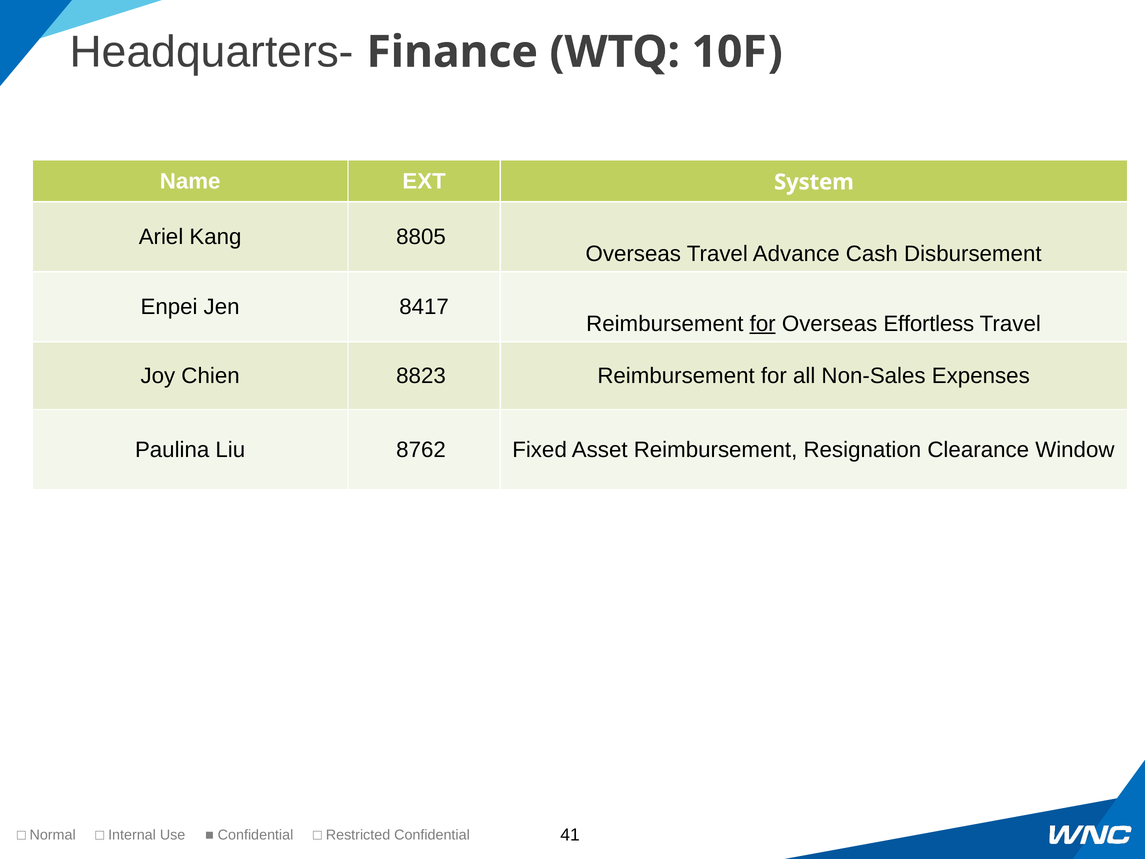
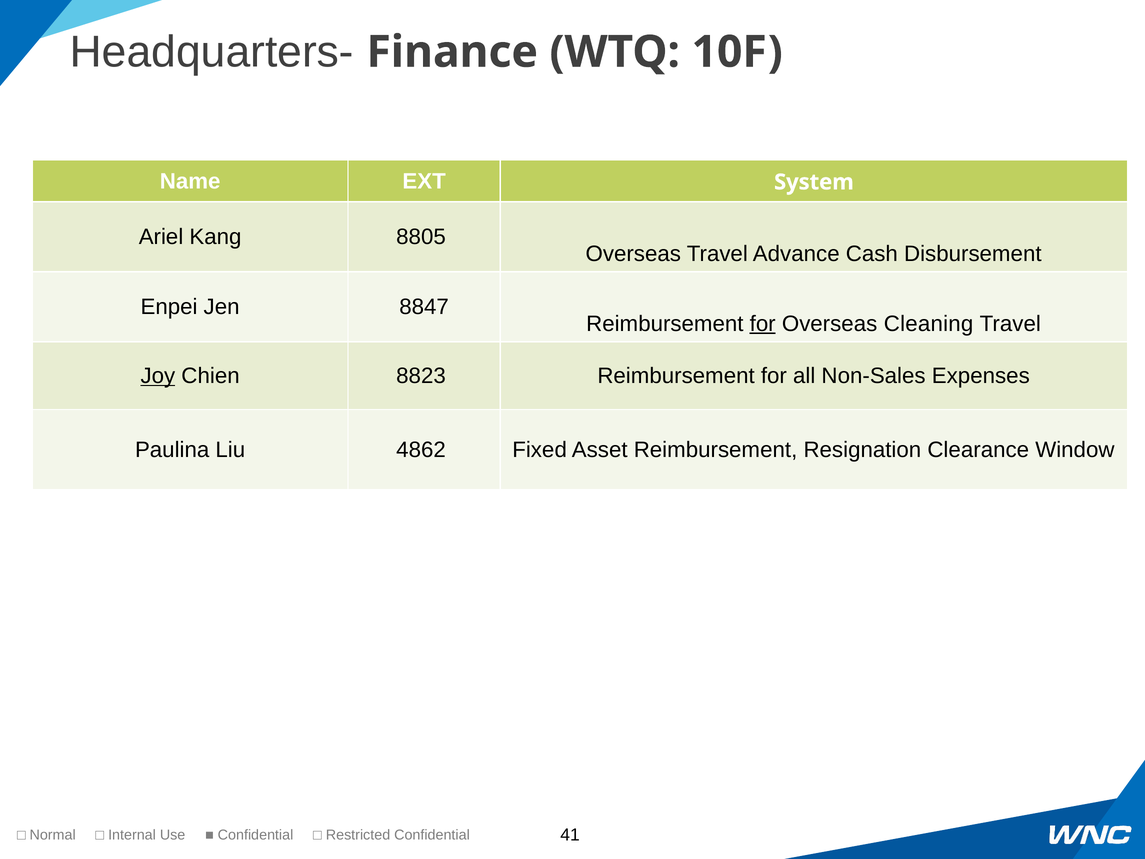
8417: 8417 -> 8847
Effortless: Effortless -> Cleaning
Joy underline: none -> present
8762: 8762 -> 4862
